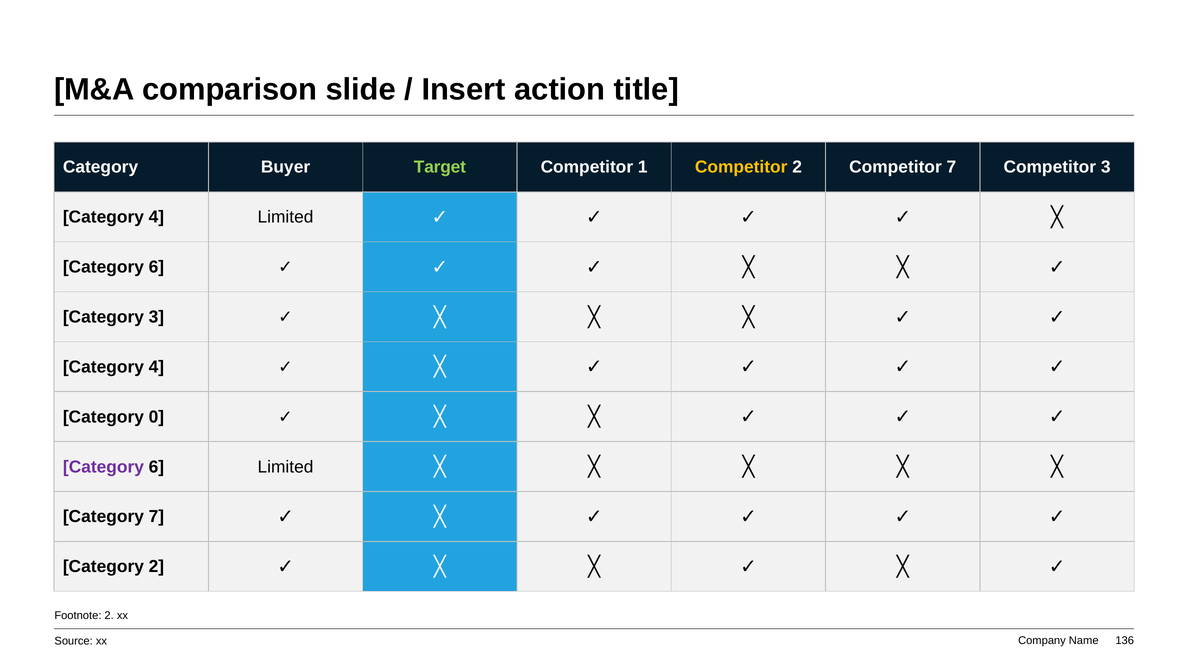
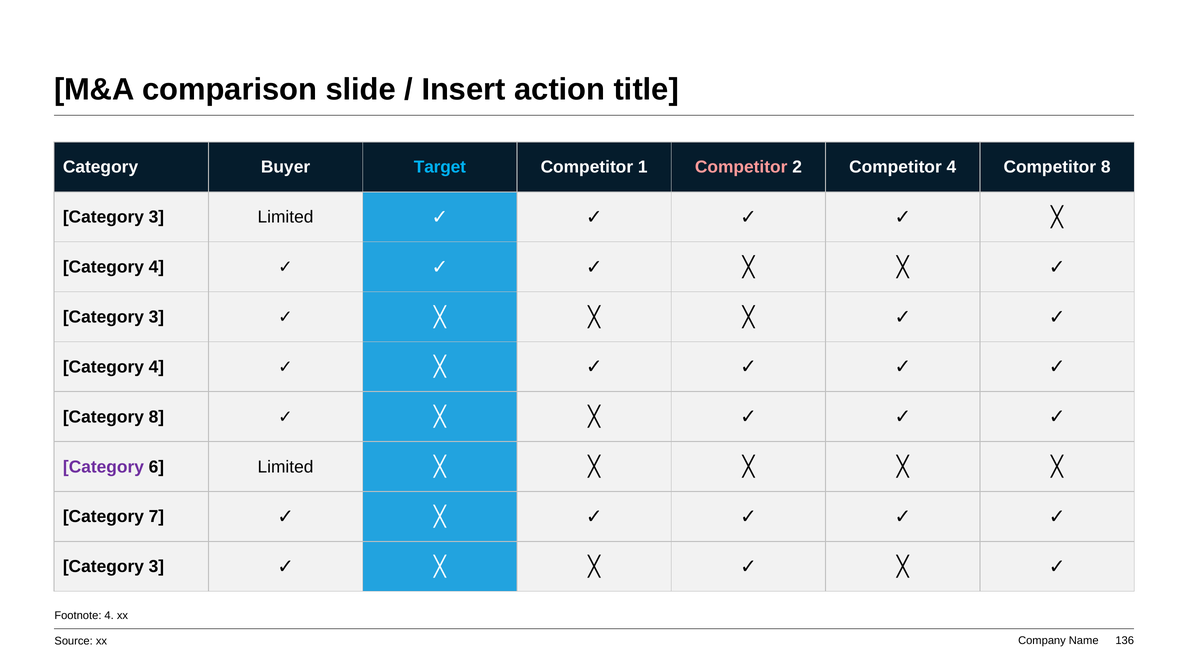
Target colour: light green -> light blue
Competitor at (741, 167) colour: yellow -> pink
Competitor 7: 7 -> 4
Competitor 3: 3 -> 8
4 at (156, 217): 4 -> 3
6 at (156, 267): 6 -> 4
Category 0: 0 -> 8
2 at (156, 567): 2 -> 3
Footnote 2: 2 -> 4
